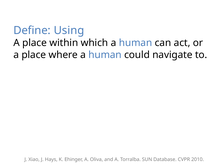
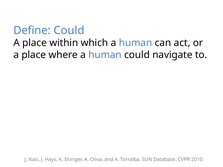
Define Using: Using -> Could
